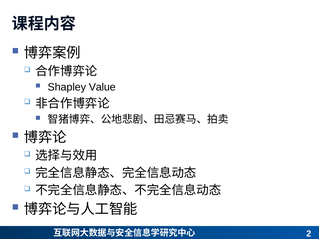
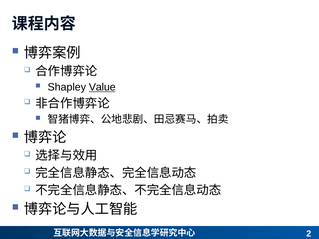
Value underline: none -> present
